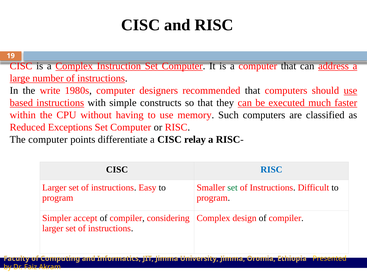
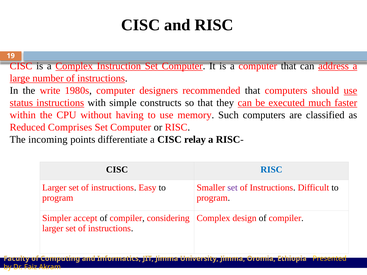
based: based -> status
Exceptions: Exceptions -> Comprises
The computer: computer -> incoming
set at (233, 188) colour: green -> purple
